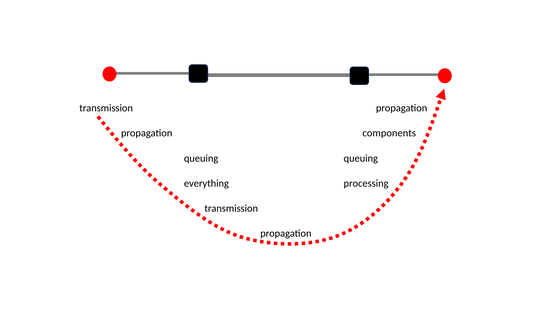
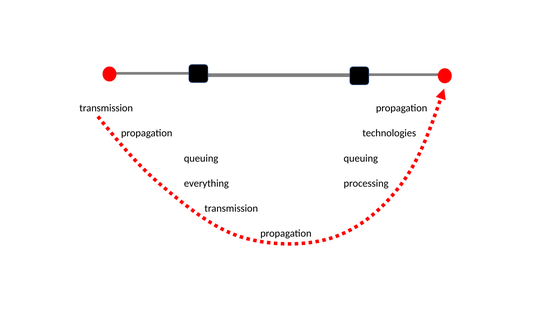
components: components -> technologies
